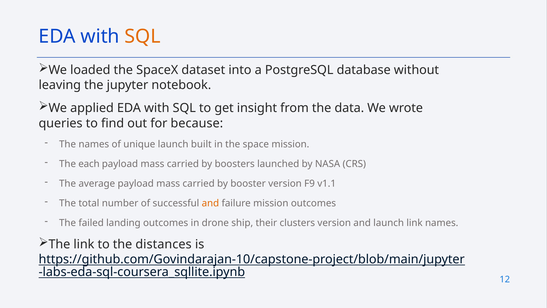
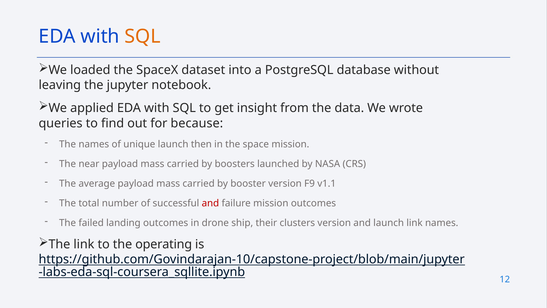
built: built -> then
each: each -> near
and at (210, 203) colour: orange -> red
distances: distances -> operating
